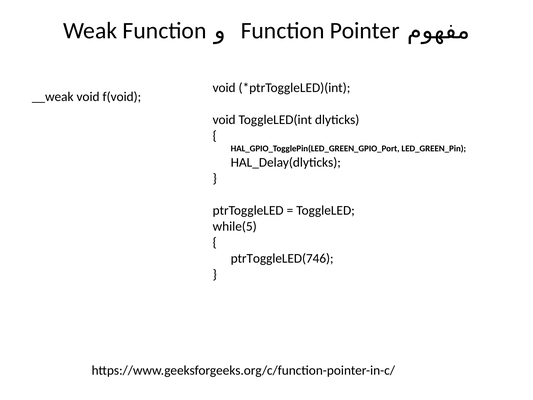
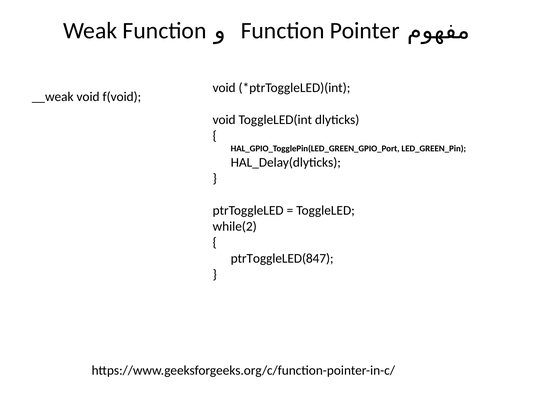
while(5: while(5 -> while(2
ptrToggleLED(746: ptrToggleLED(746 -> ptrToggleLED(847
